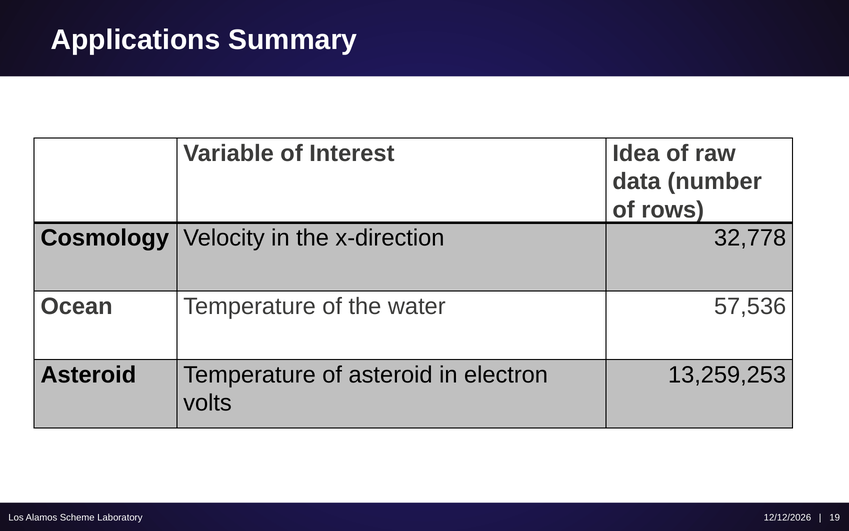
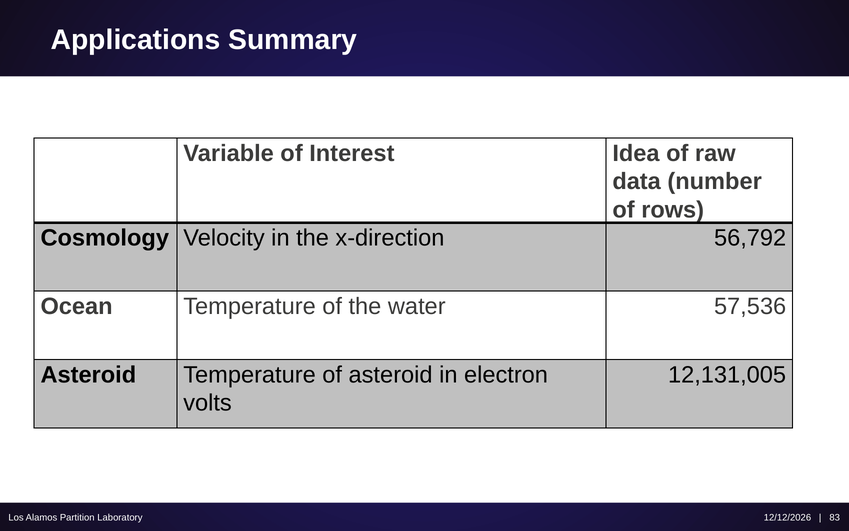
32,778: 32,778 -> 56,792
13,259,253: 13,259,253 -> 12,131,005
Scheme: Scheme -> Partition
19: 19 -> 83
